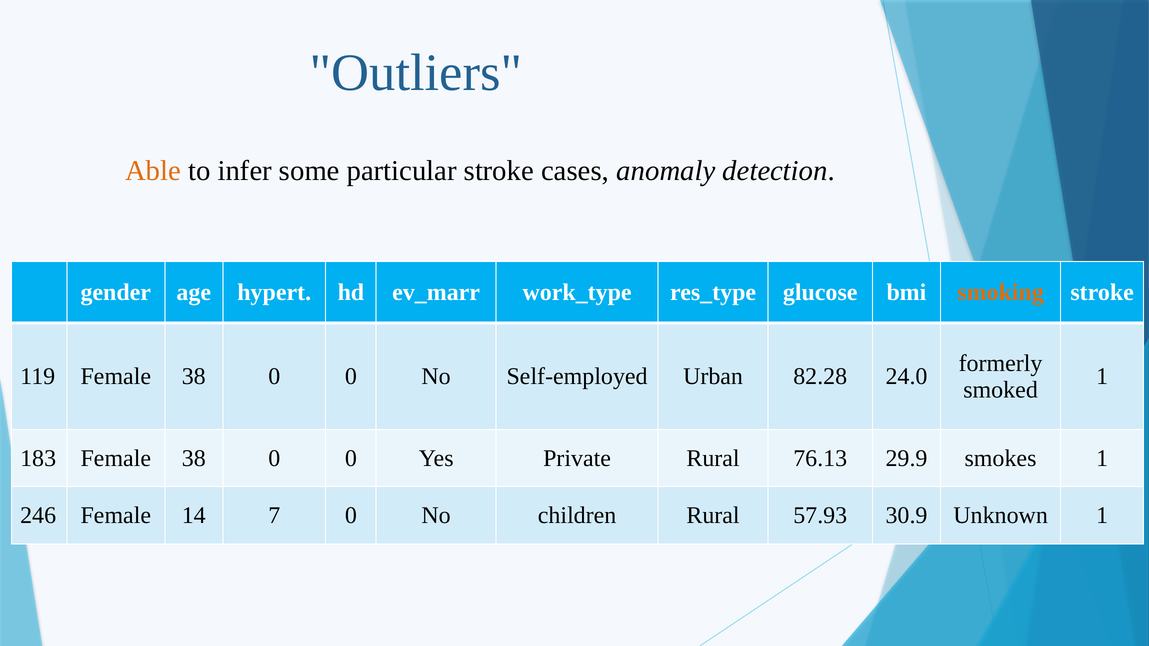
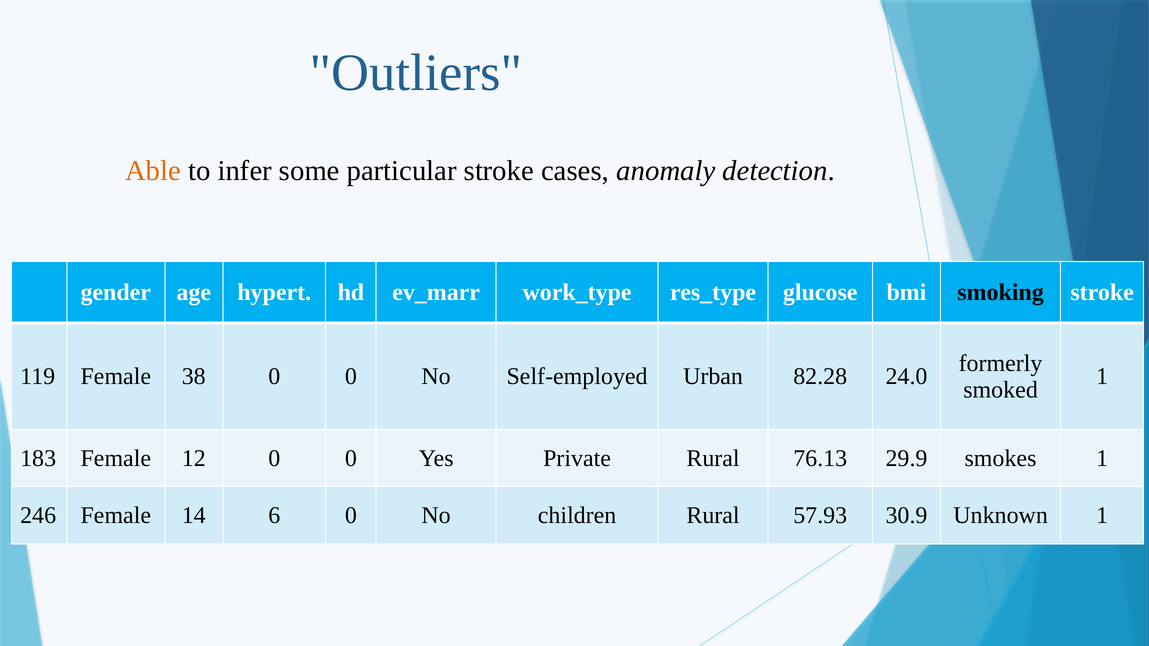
smoking colour: orange -> black
183 Female 38: 38 -> 12
7: 7 -> 6
